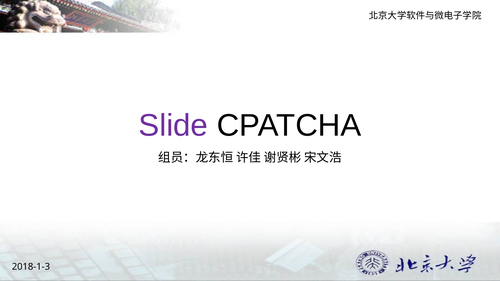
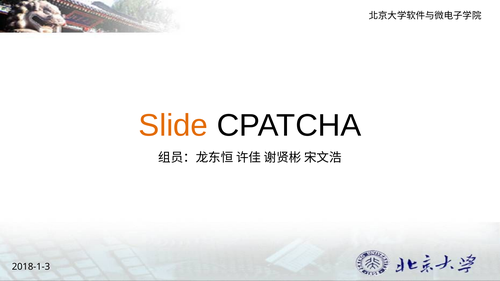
Slide colour: purple -> orange
